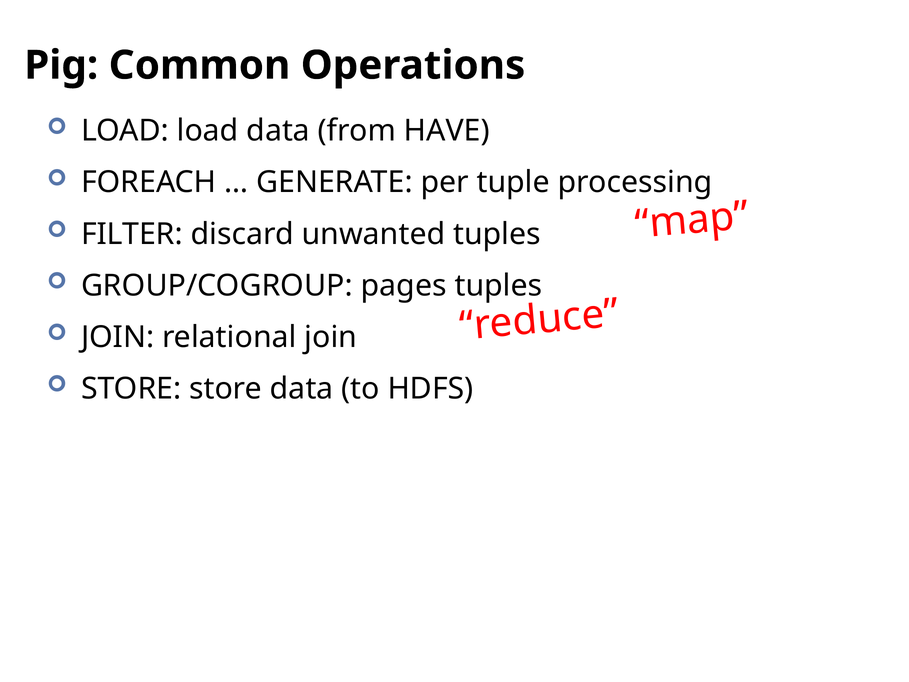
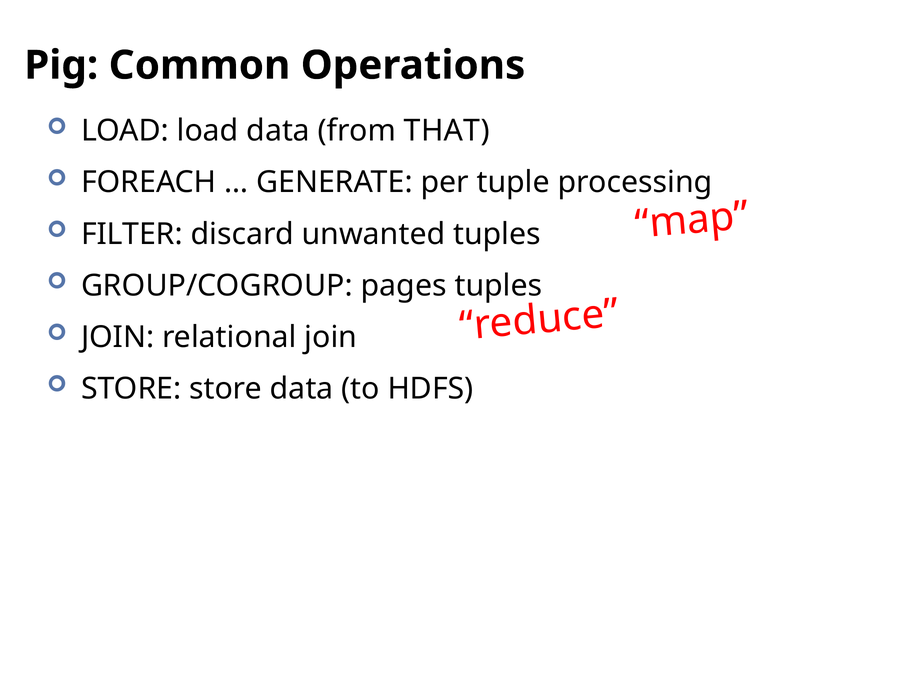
HAVE: HAVE -> THAT
